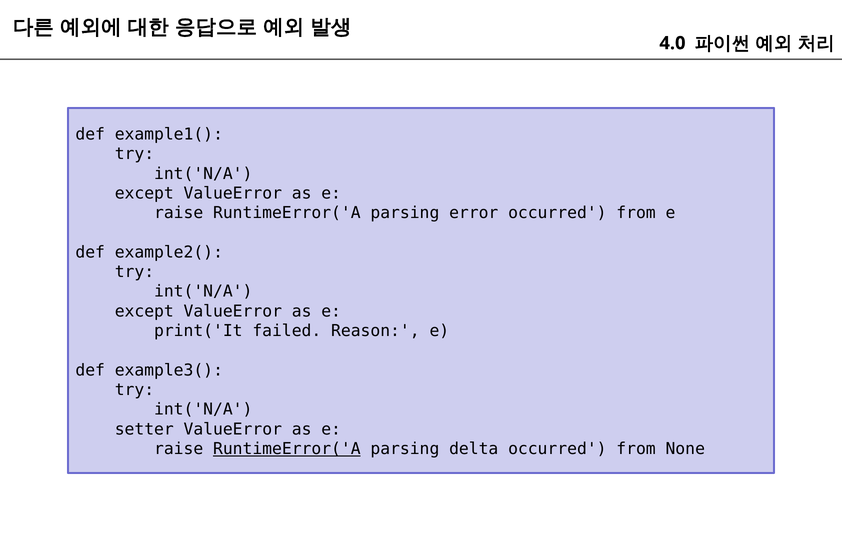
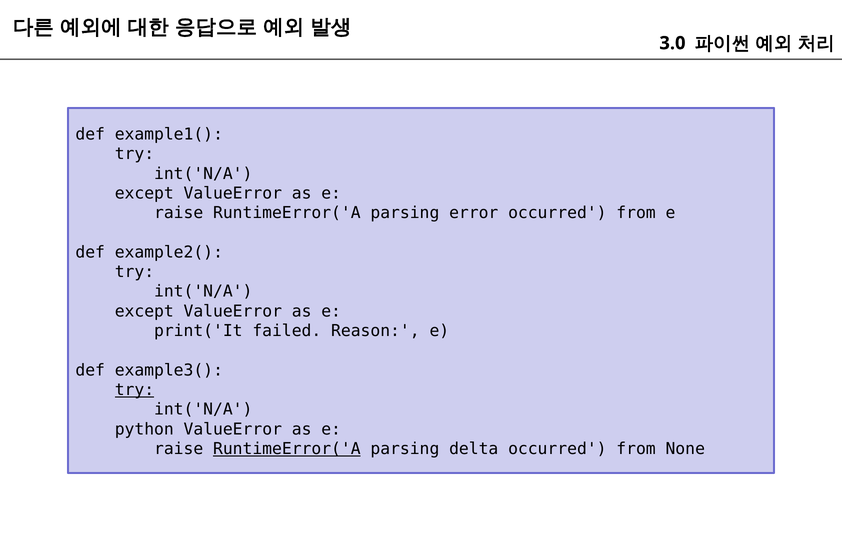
4.0: 4.0 -> 3.0
try at (134, 390) underline: none -> present
setter: setter -> python
